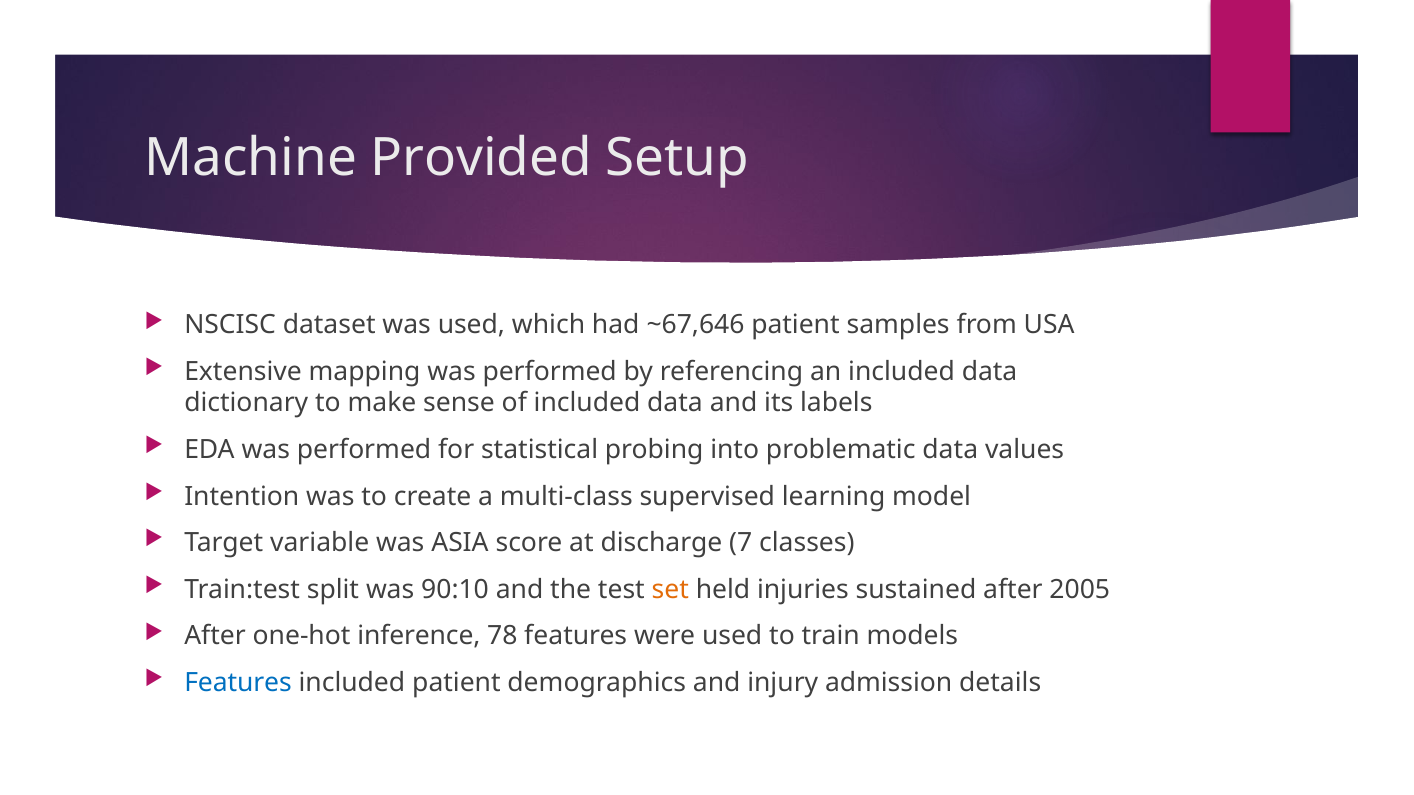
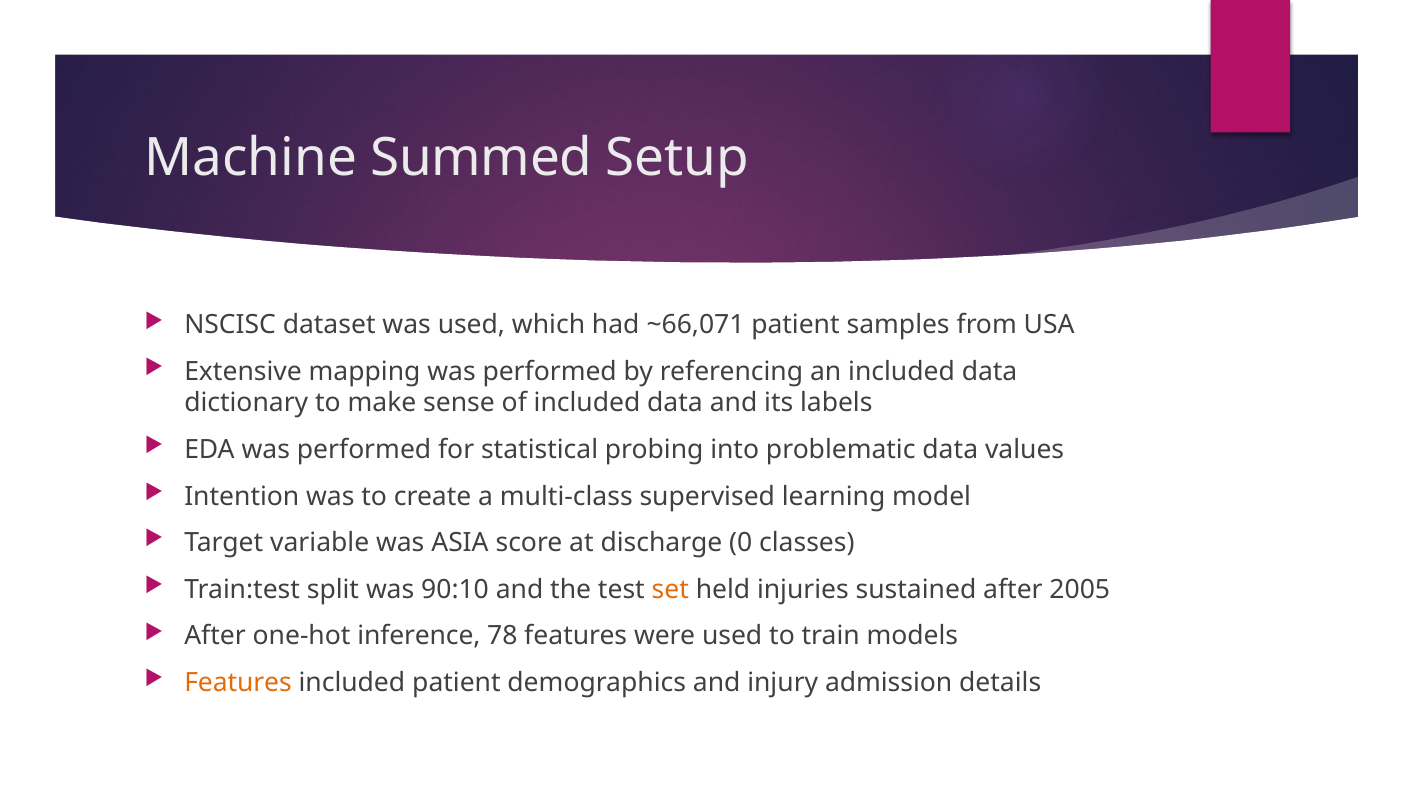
Provided: Provided -> Summed
~67,646: ~67,646 -> ~66,071
7: 7 -> 0
Features at (238, 683) colour: blue -> orange
